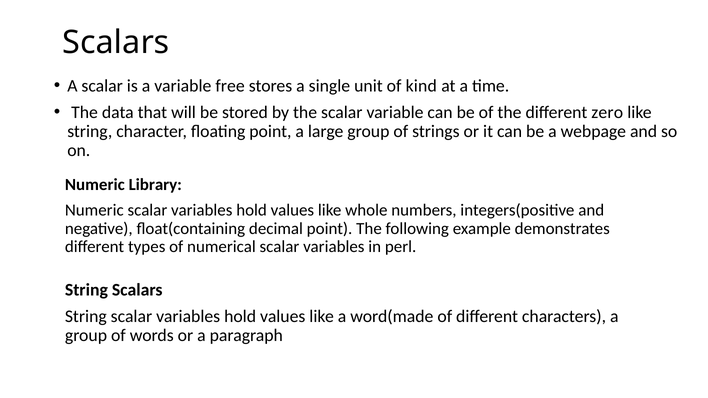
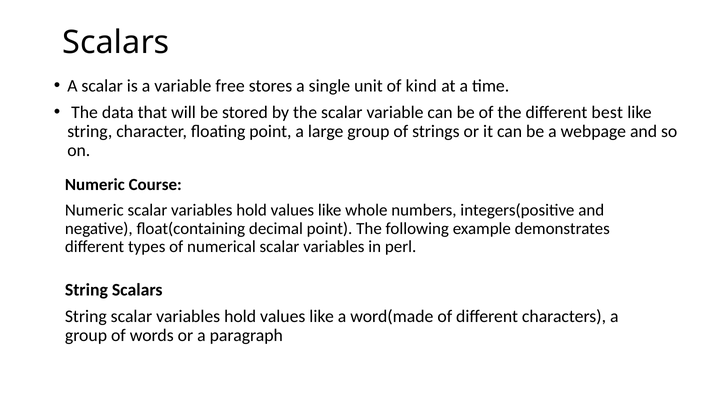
zero: zero -> best
Library: Library -> Course
